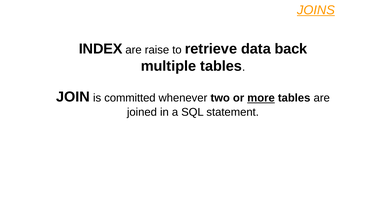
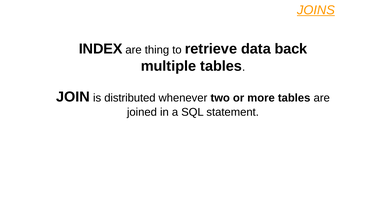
raise: raise -> thing
committed: committed -> distributed
more underline: present -> none
